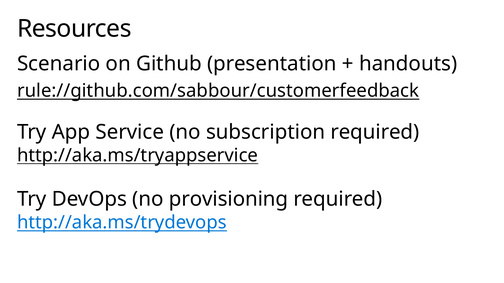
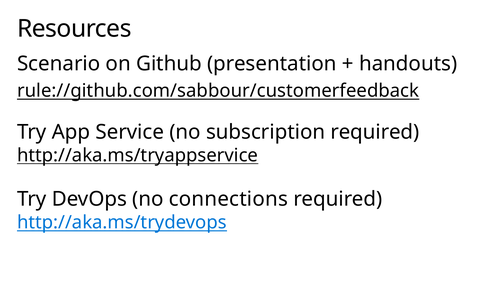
provisioning: provisioning -> connections
